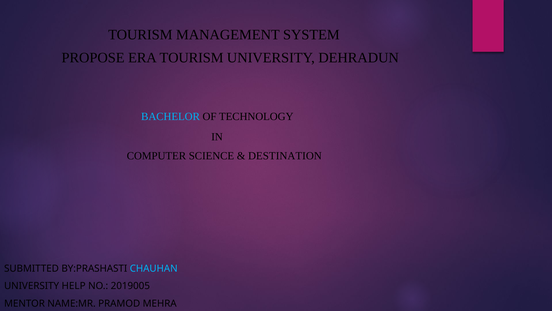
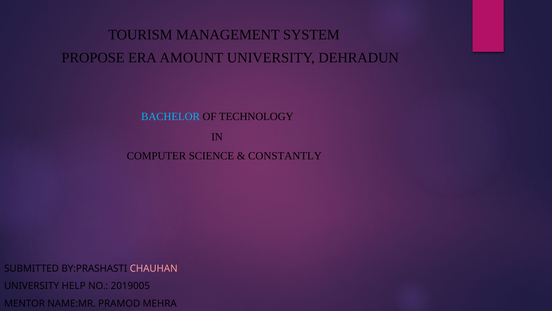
ERA TOURISM: TOURISM -> AMOUNT
DESTINATION: DESTINATION -> CONSTANTLY
CHAUHAN colour: light blue -> pink
